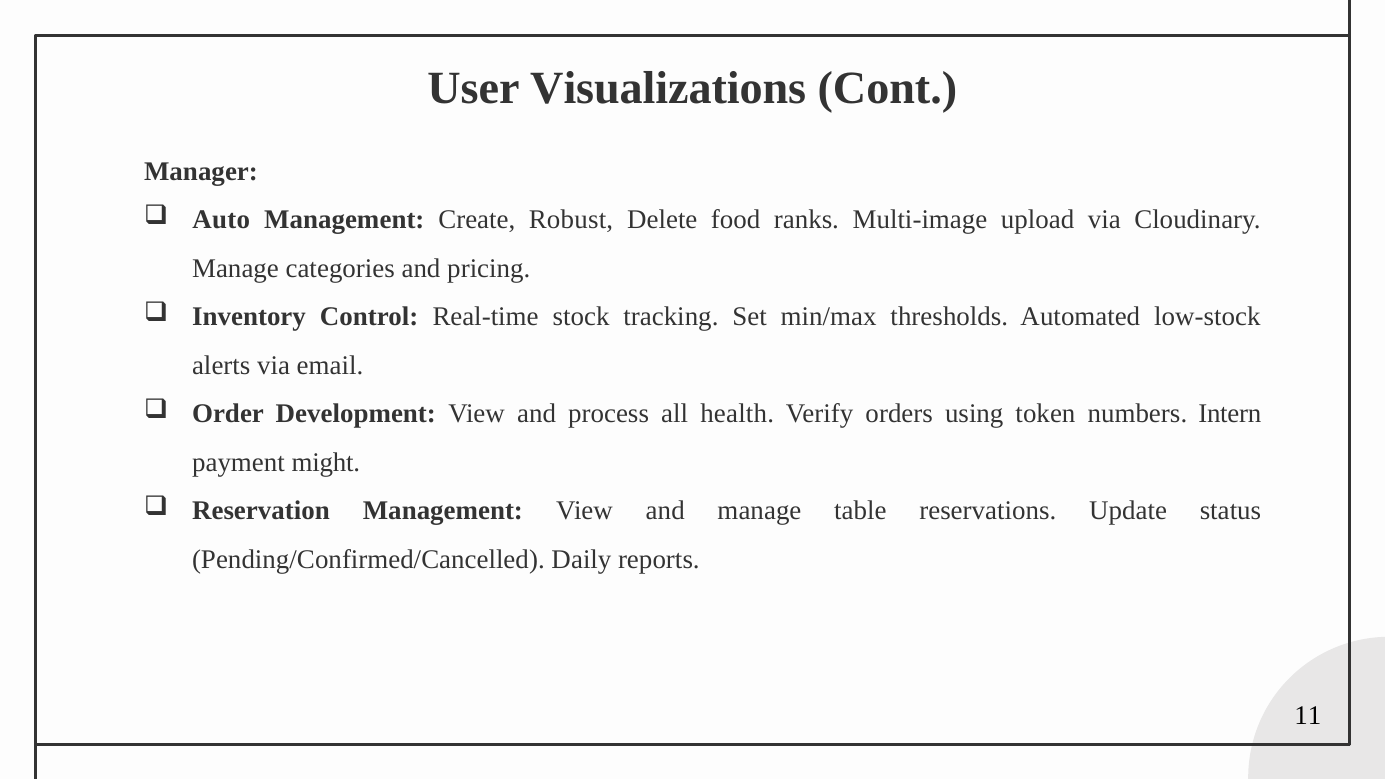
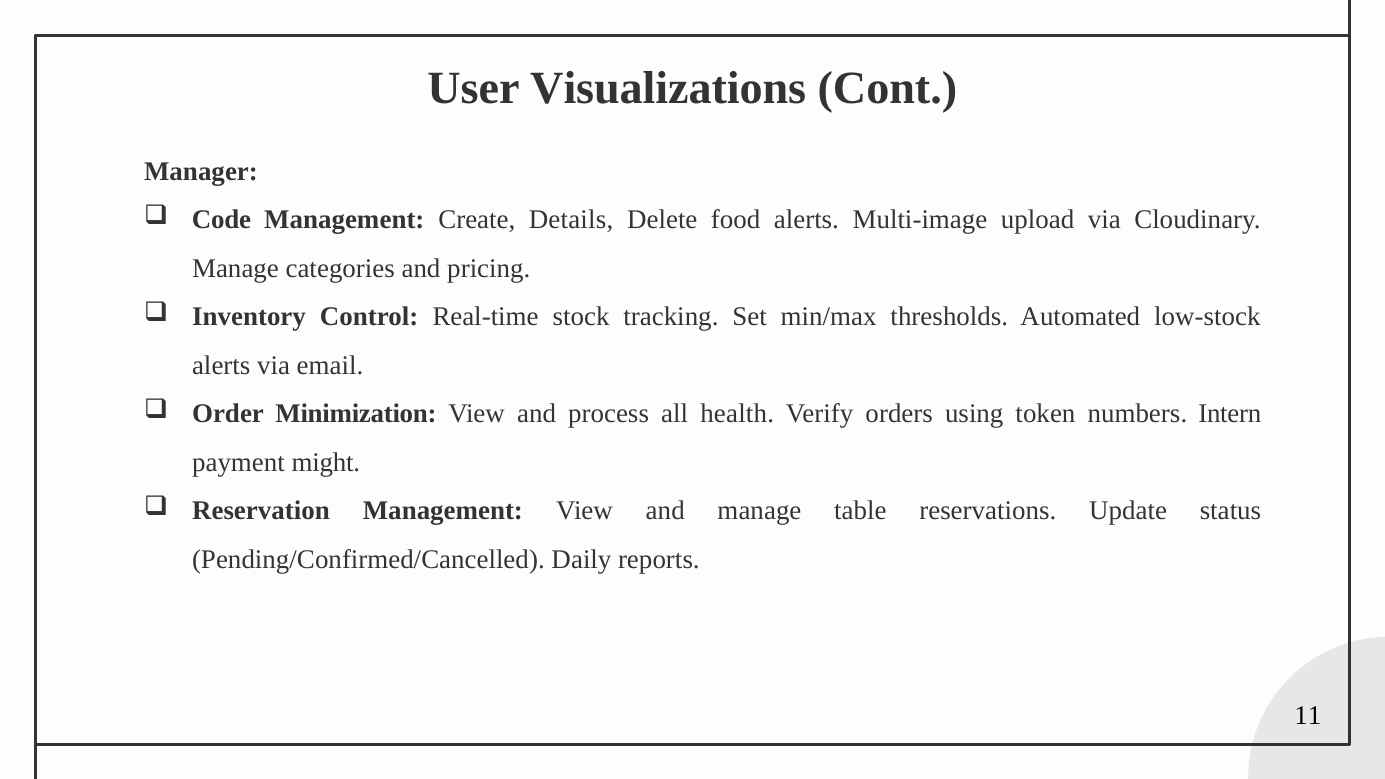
Auto: Auto -> Code
Robust: Robust -> Details
food ranks: ranks -> alerts
Development: Development -> Minimization
